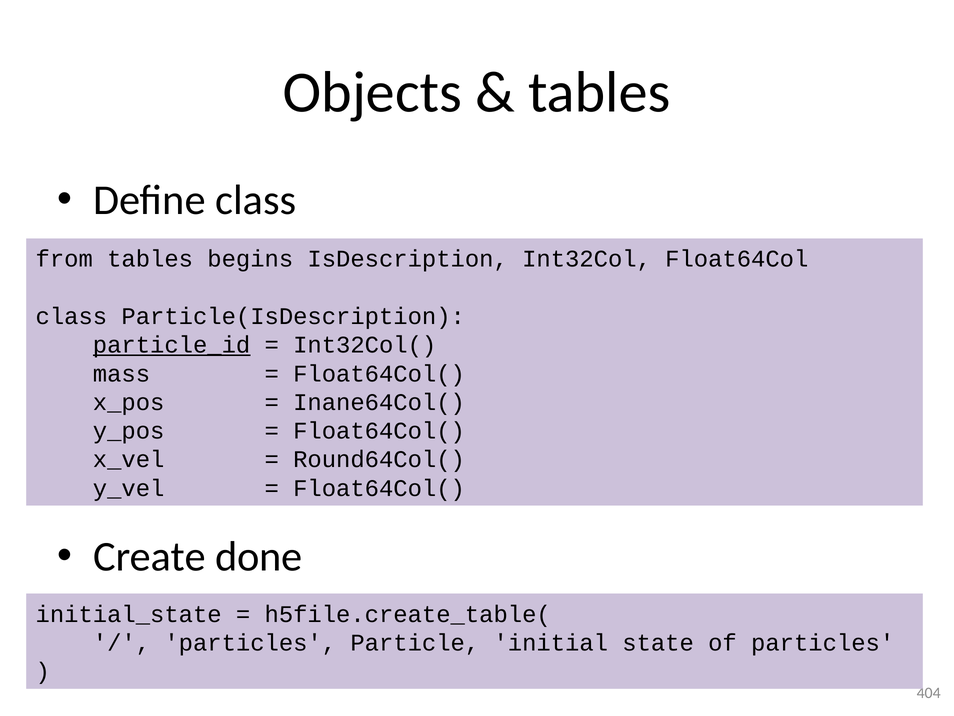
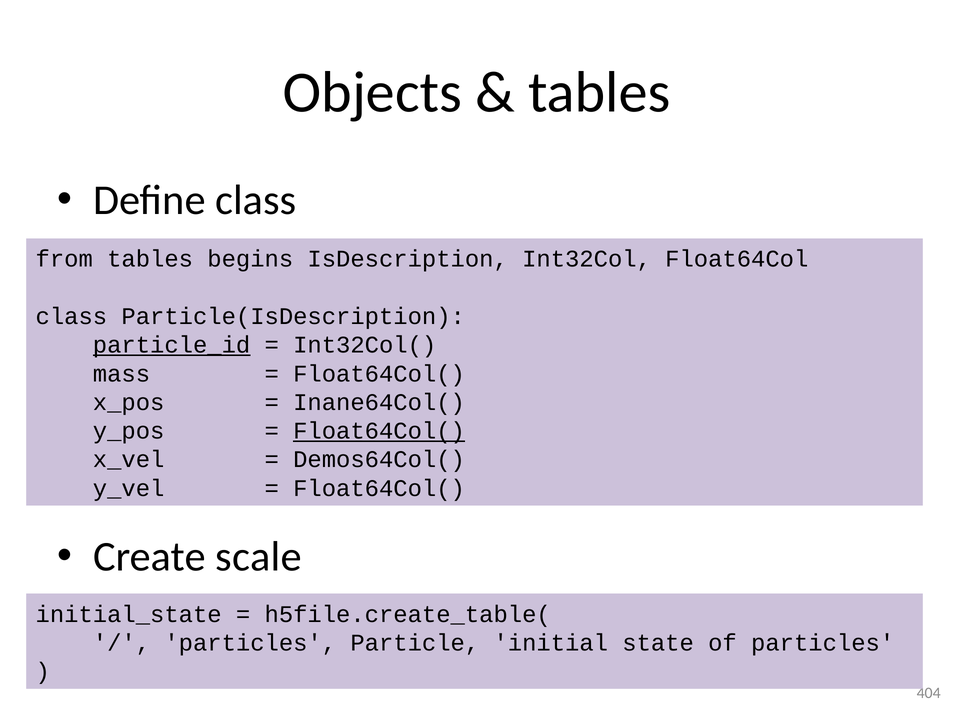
Float64Col( at (379, 431) underline: none -> present
Round64Col(: Round64Col( -> Demos64Col(
done: done -> scale
